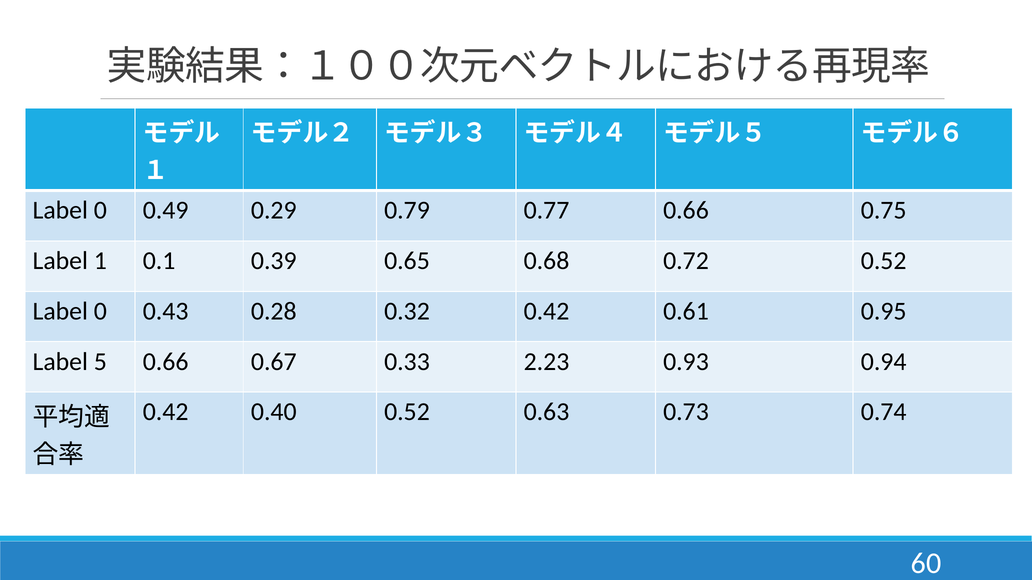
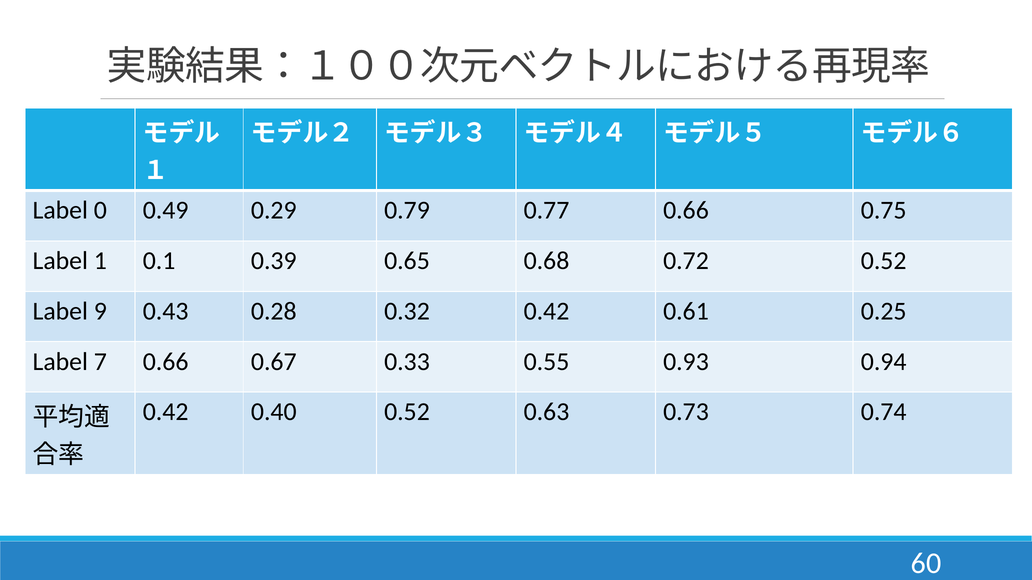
0 at (100, 311): 0 -> 9
0.95: 0.95 -> 0.25
5: 5 -> 7
2.23: 2.23 -> 0.55
